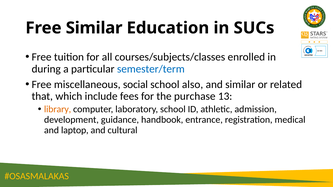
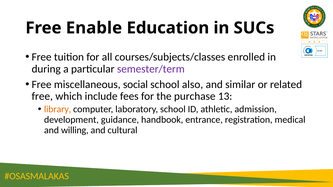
Free Similar: Similar -> Enable
semester/term colour: blue -> purple
that at (42, 97): that -> free
laptop: laptop -> willing
